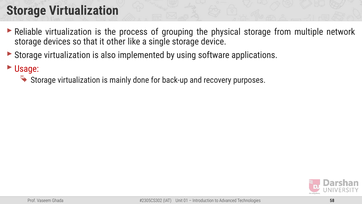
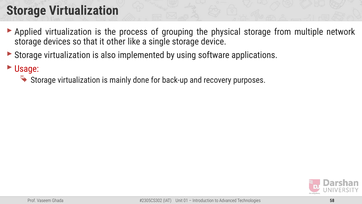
Reliable: Reliable -> Applied
